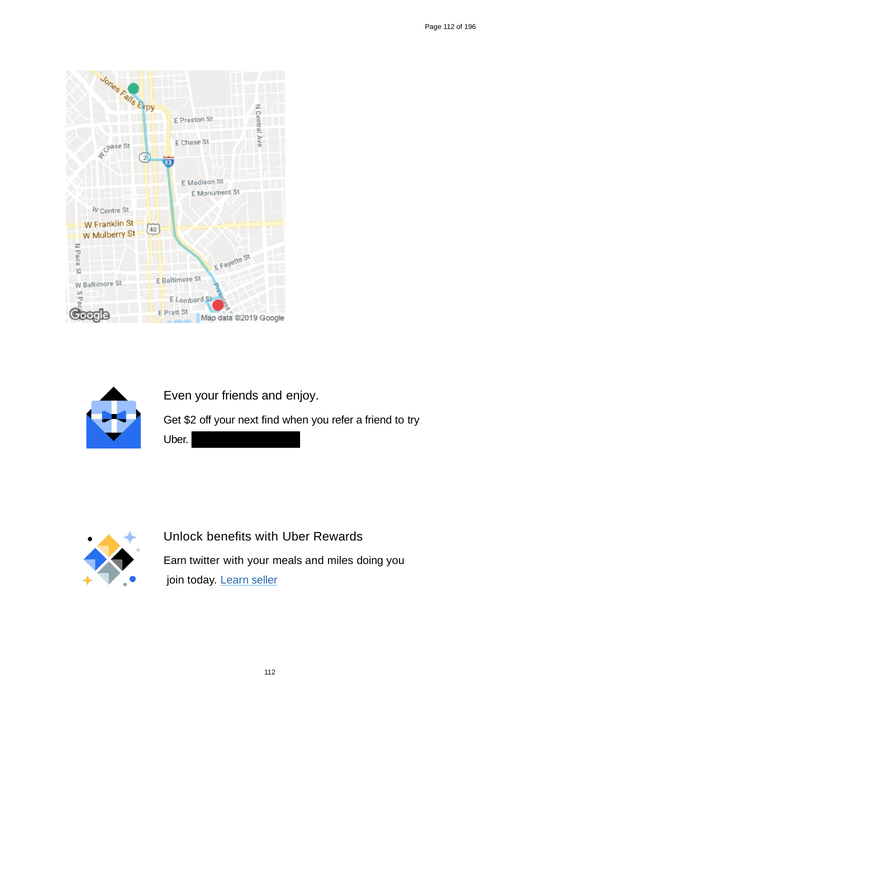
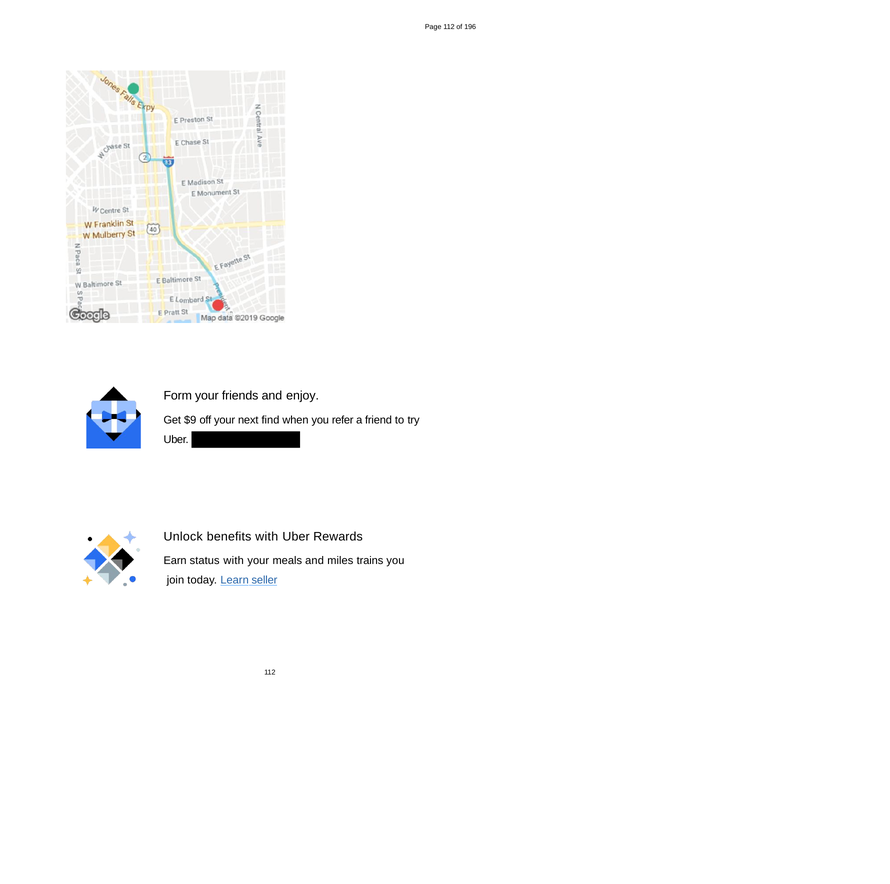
Even: Even -> Form
$2: $2 -> $9
twitter: twitter -> status
doing: doing -> trains
